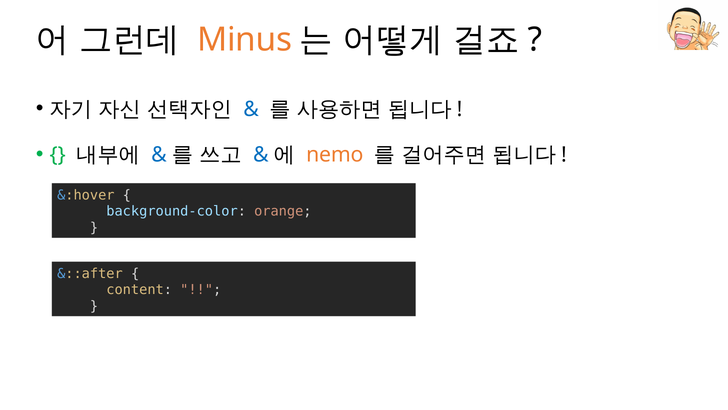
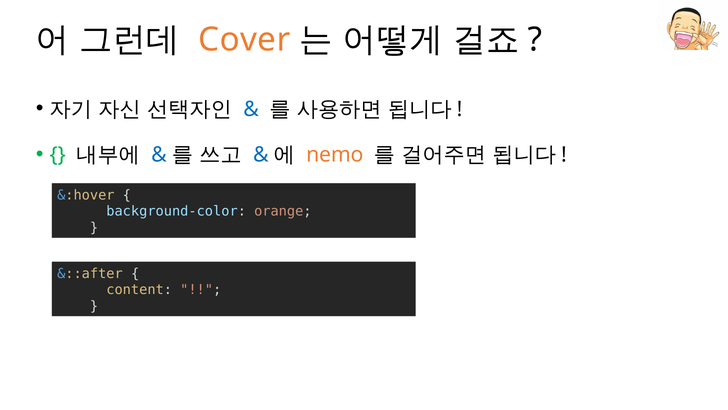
Minus: Minus -> Cover
